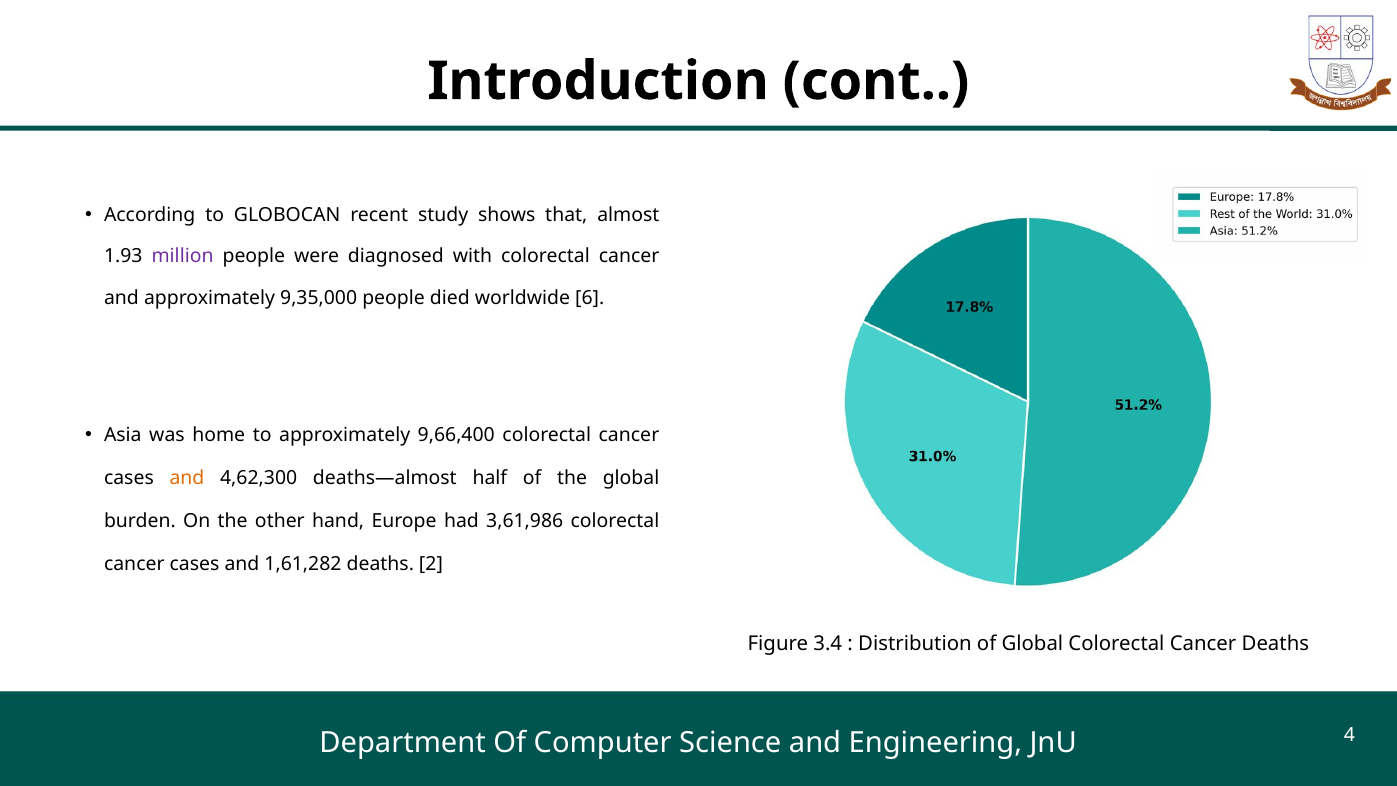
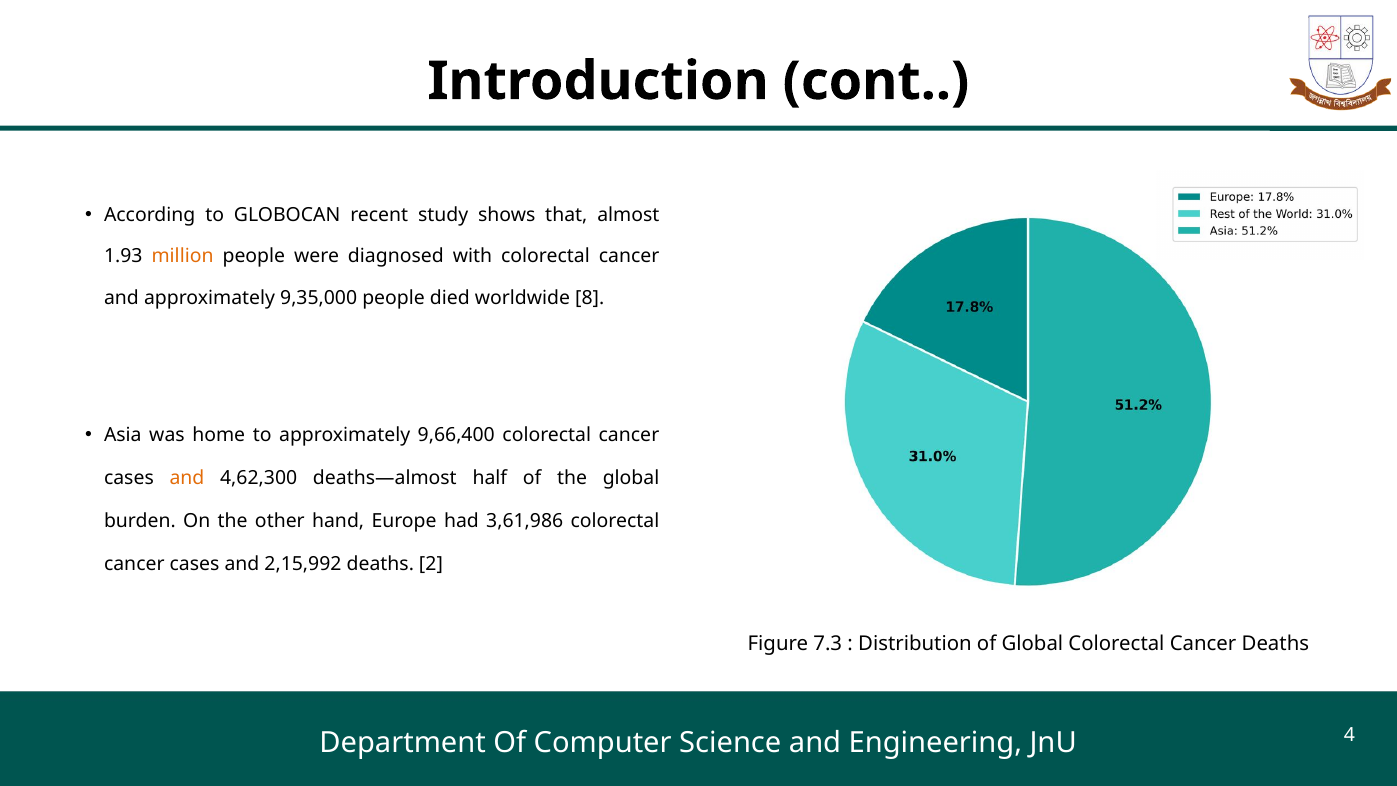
million colour: purple -> orange
6: 6 -> 8
1,61,282: 1,61,282 -> 2,15,992
3.4: 3.4 -> 7.3
